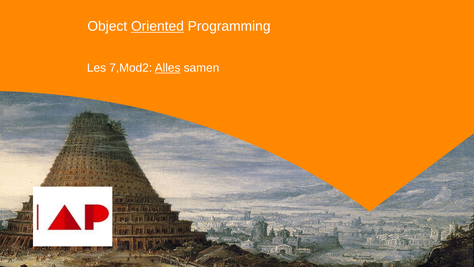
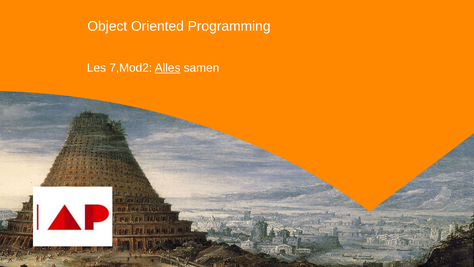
Oriented underline: present -> none
